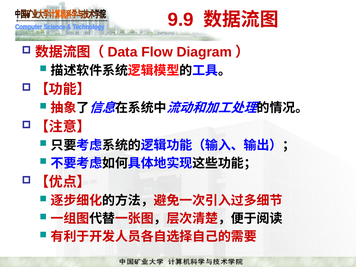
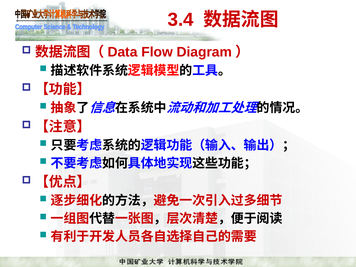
9.9: 9.9 -> 3.4
